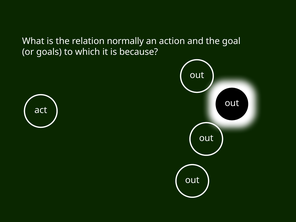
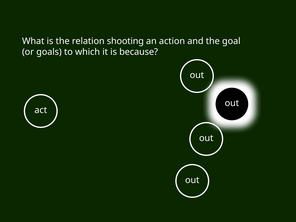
normally: normally -> shooting
